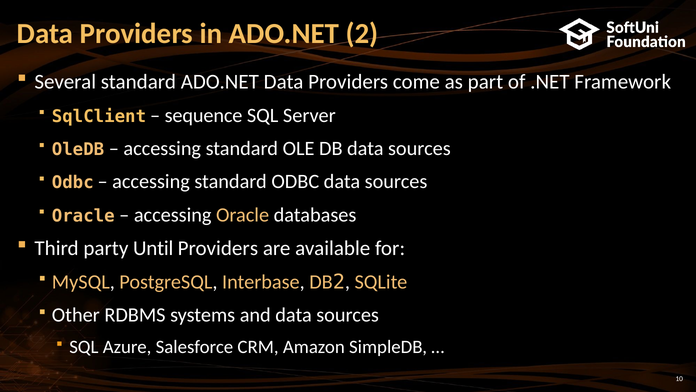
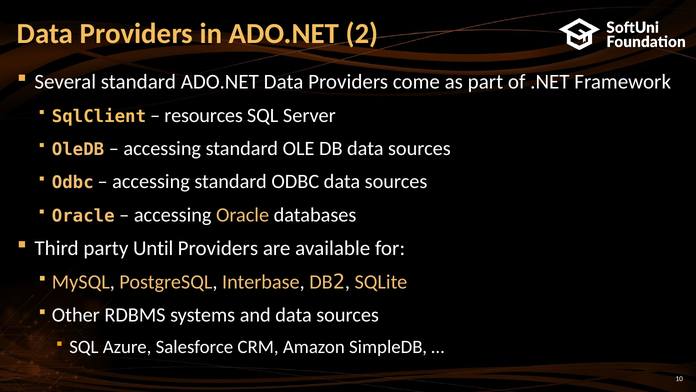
sequence: sequence -> resources
